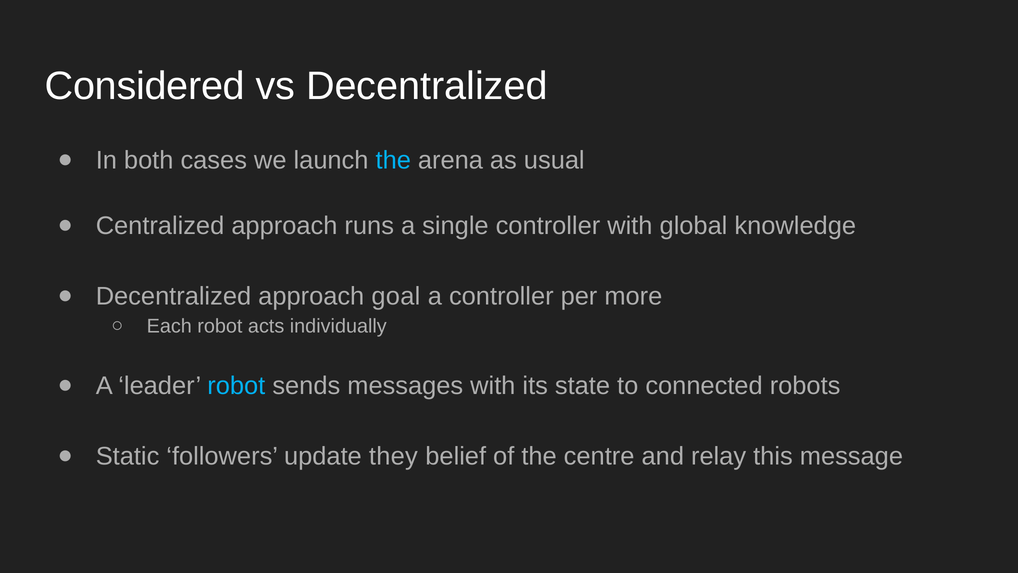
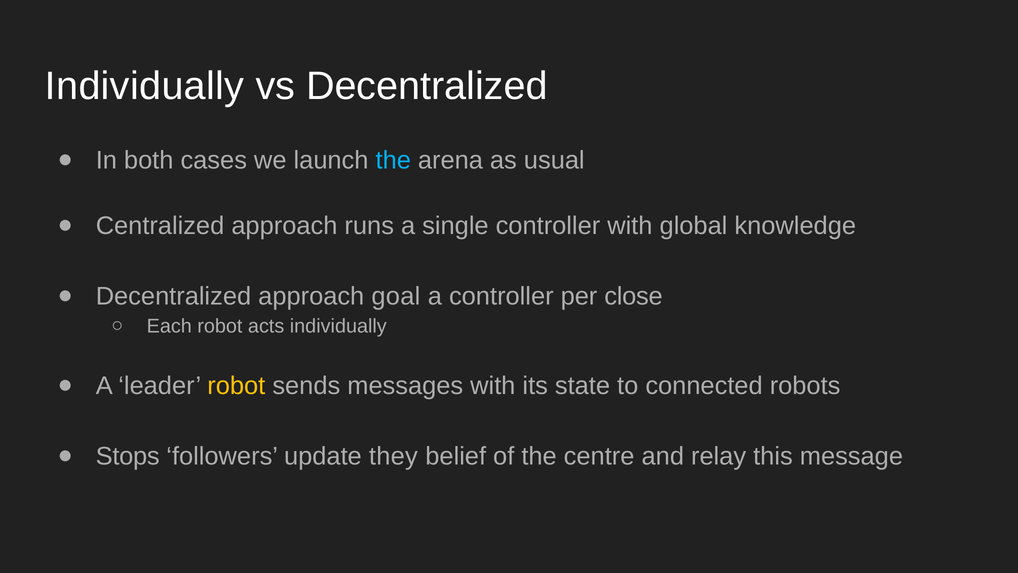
Considered at (145, 86): Considered -> Individually
more: more -> close
robot at (236, 386) colour: light blue -> yellow
Static: Static -> Stops
